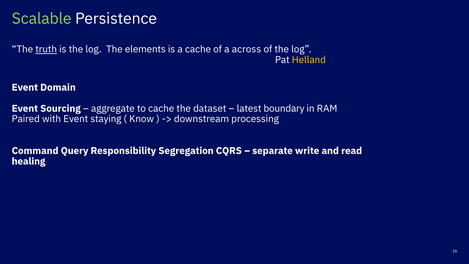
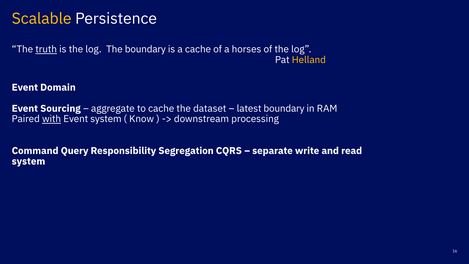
Scalable colour: light green -> yellow
The elements: elements -> boundary
across: across -> horses
with underline: none -> present
Event staying: staying -> system
healing at (29, 161): healing -> system
